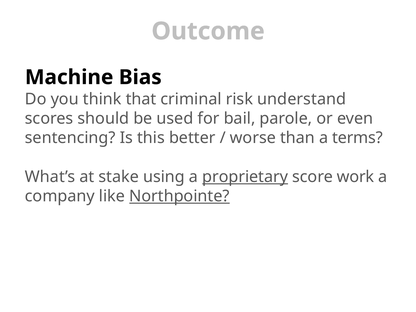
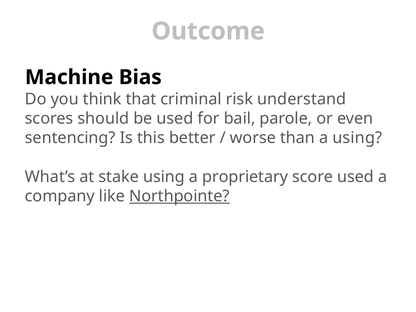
a terms: terms -> using
proprietary underline: present -> none
score work: work -> used
